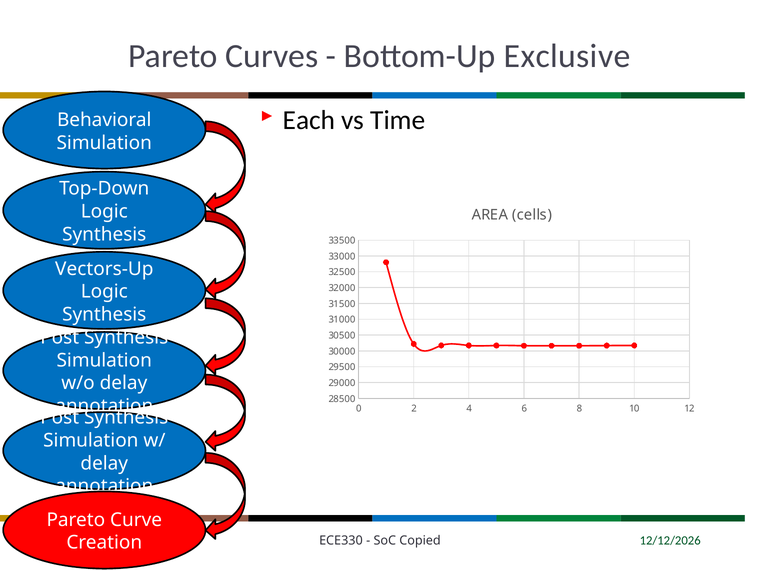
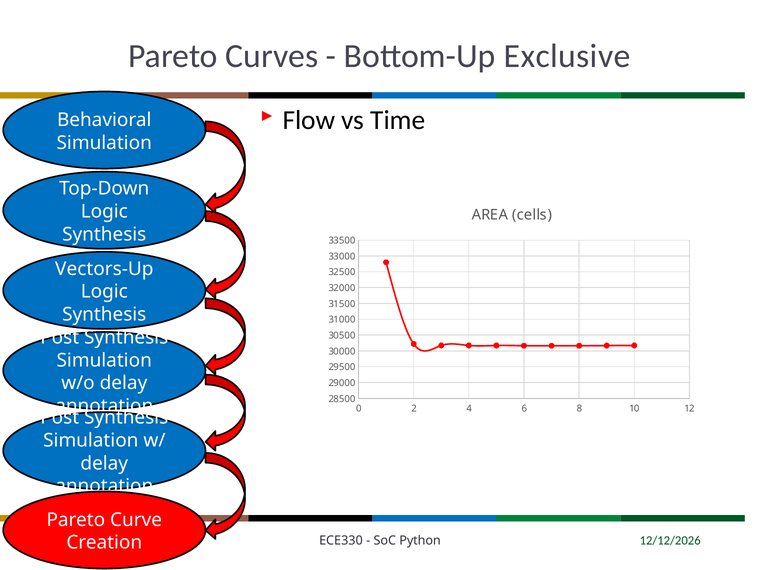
Each: Each -> Flow
Copied: Copied -> Python
